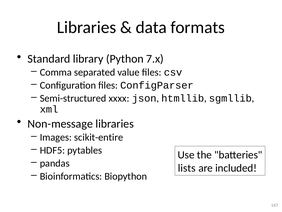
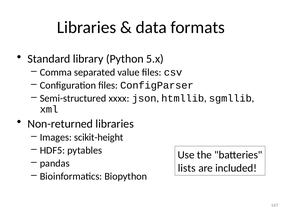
7.x: 7.x -> 5.x
Non-message: Non-message -> Non-returned
scikit-entire: scikit-entire -> scikit-height
